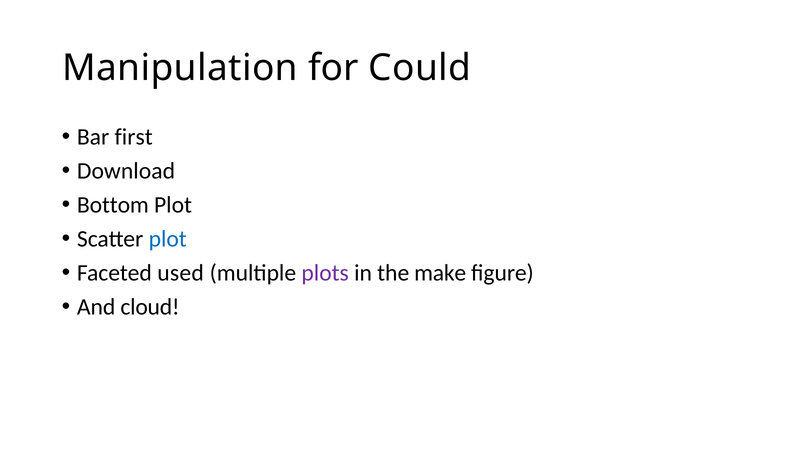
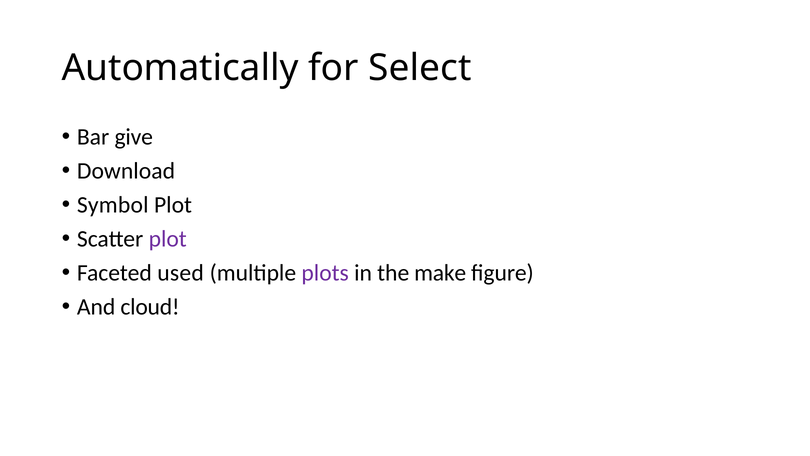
Manipulation: Manipulation -> Automatically
Could: Could -> Select
first: first -> give
Bottom: Bottom -> Symbol
plot at (168, 239) colour: blue -> purple
